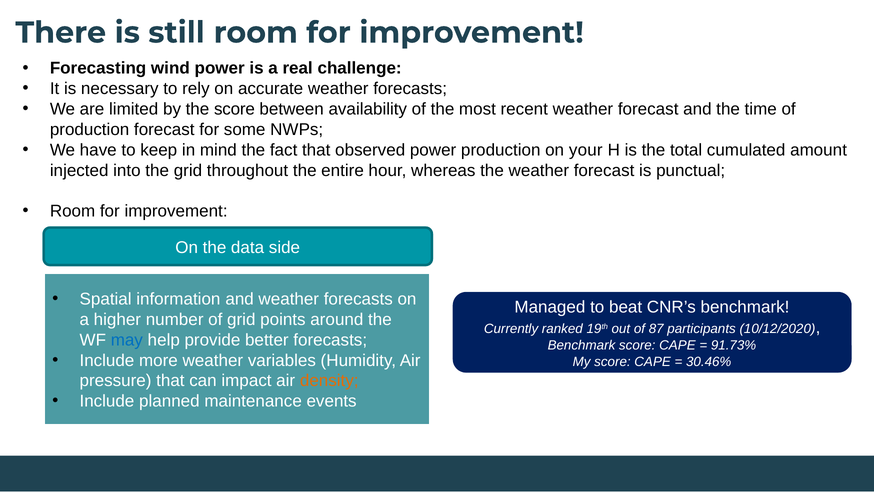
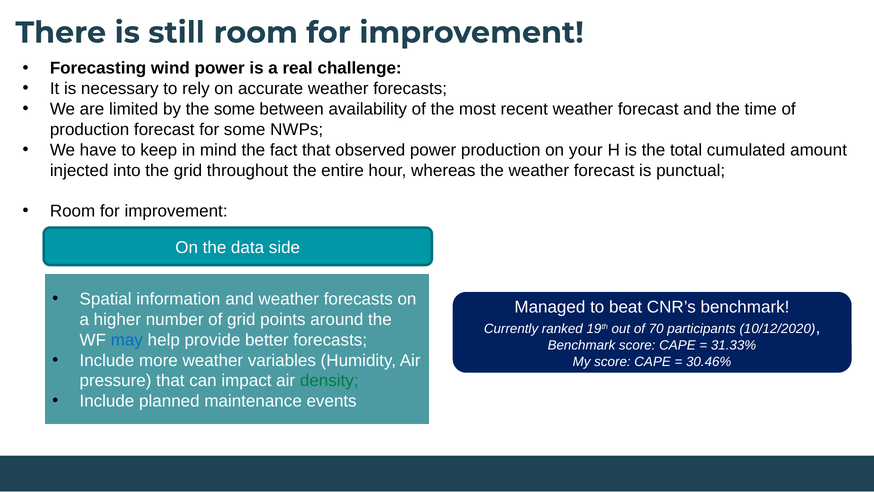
the score: score -> some
87: 87 -> 70
91.73%: 91.73% -> 31.33%
density colour: orange -> green
